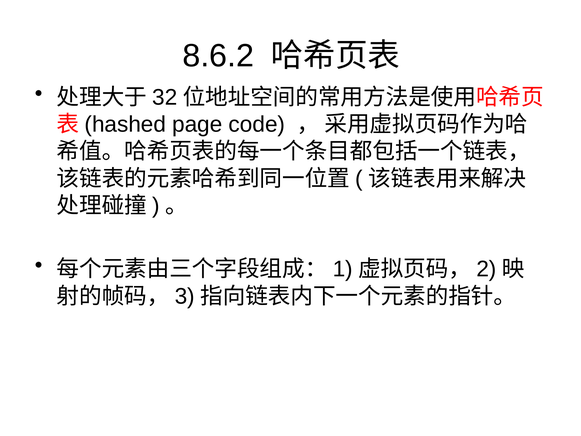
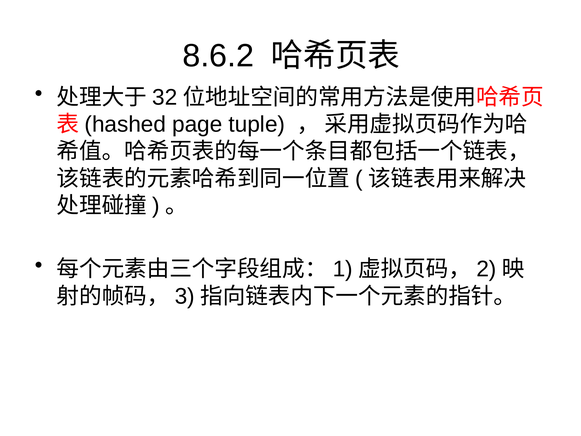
code: code -> tuple
